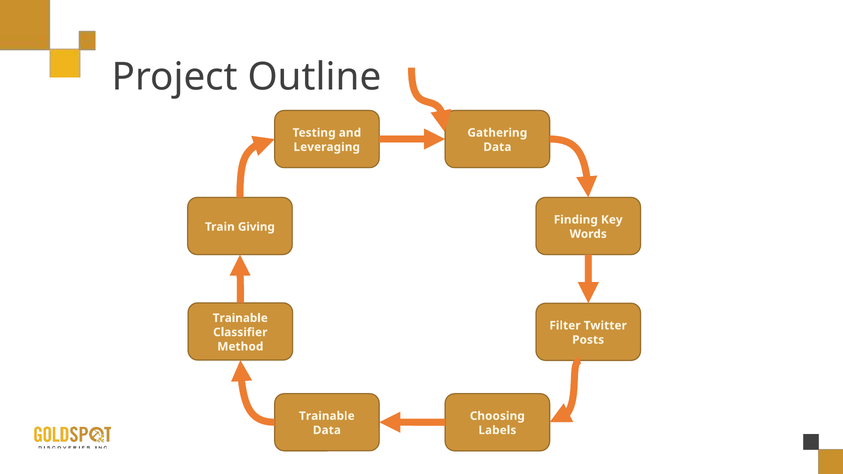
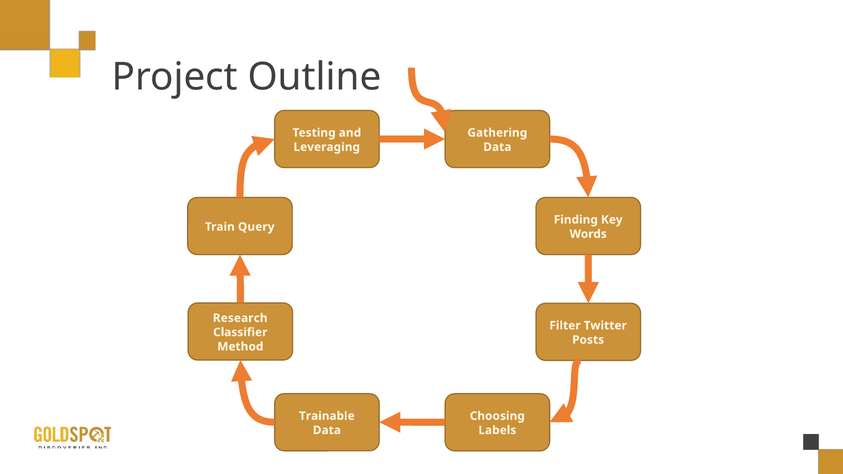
Giving: Giving -> Query
Trainable at (240, 318): Trainable -> Research
